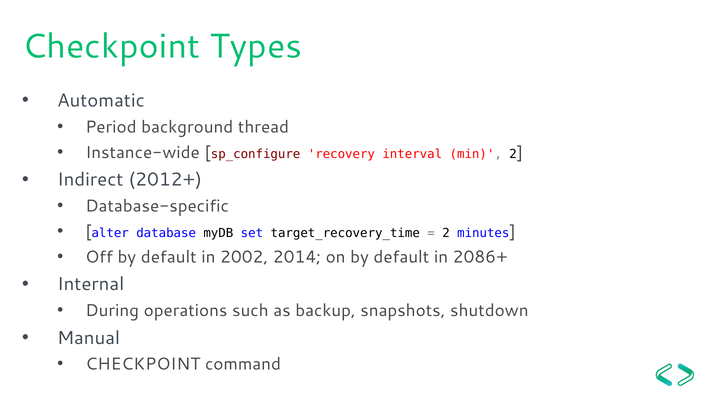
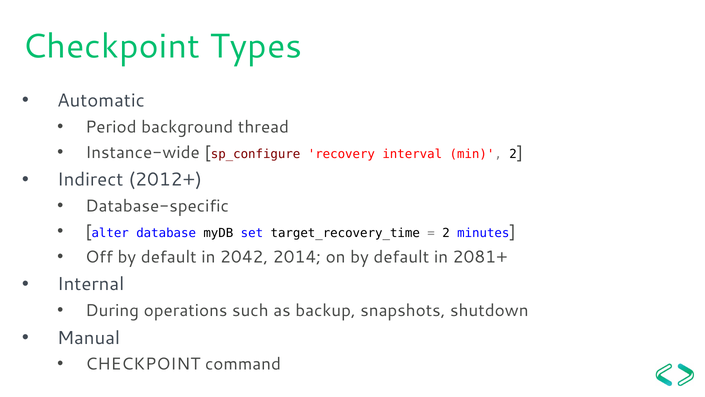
2002: 2002 -> 2042
2086+: 2086+ -> 2081+
